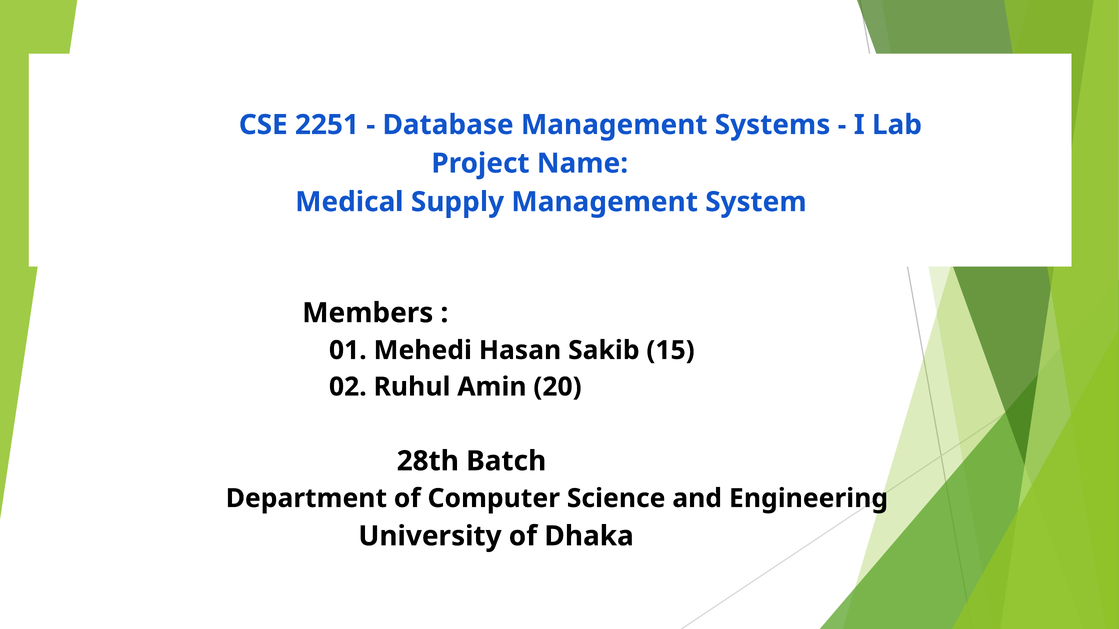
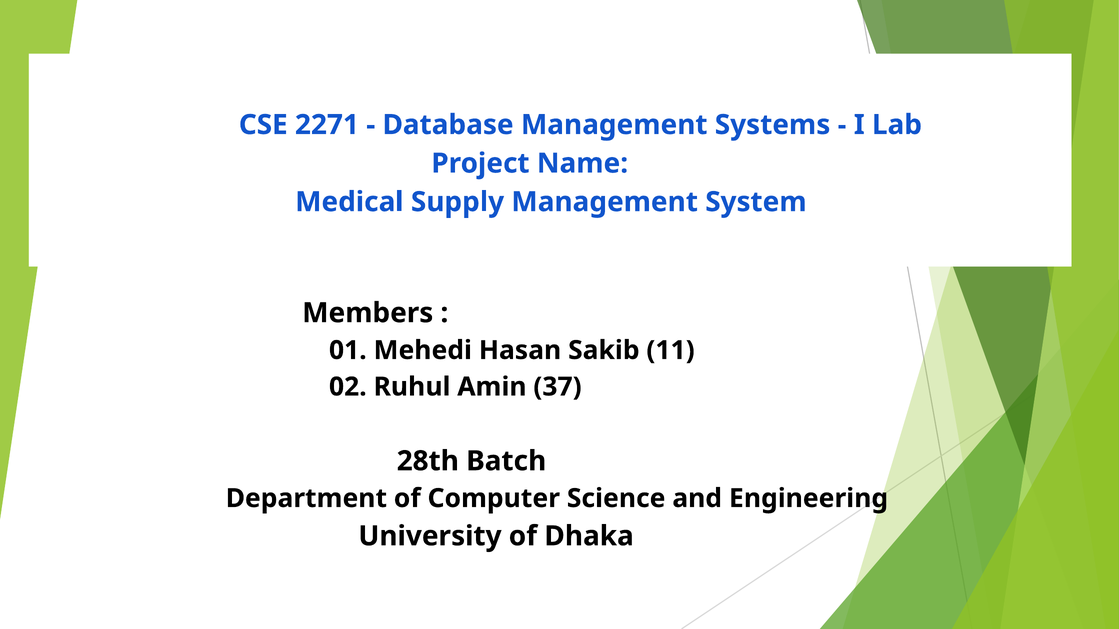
2251: 2251 -> 2271
15: 15 -> 11
20: 20 -> 37
